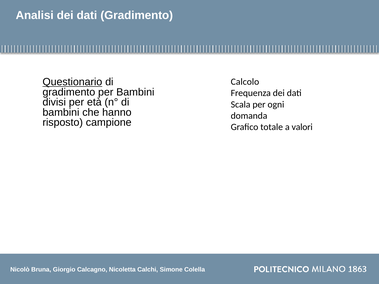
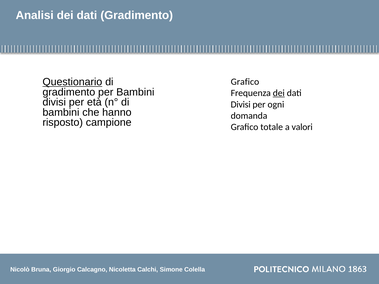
Calcolo at (245, 82): Calcolo -> Grafico
dei at (279, 93) underline: none -> present
Scala at (241, 104): Scala -> Divisi
